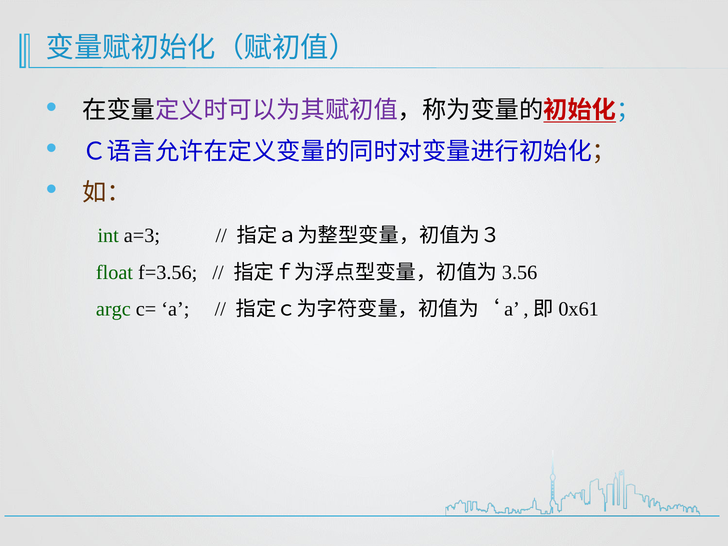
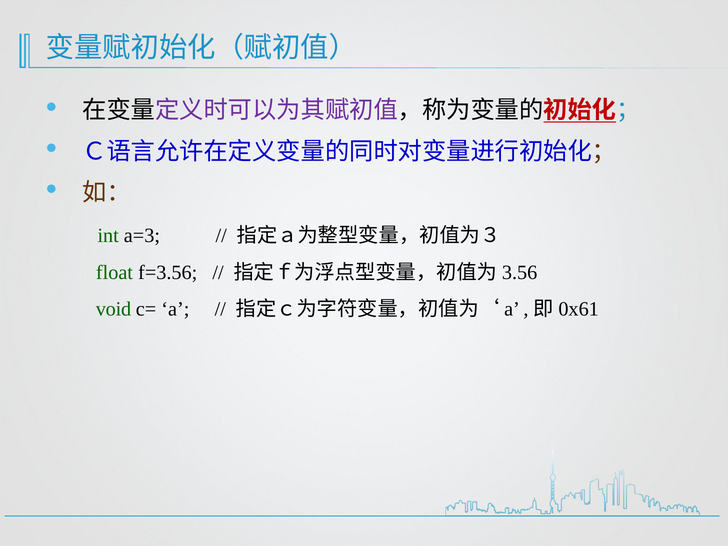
argc: argc -> void
